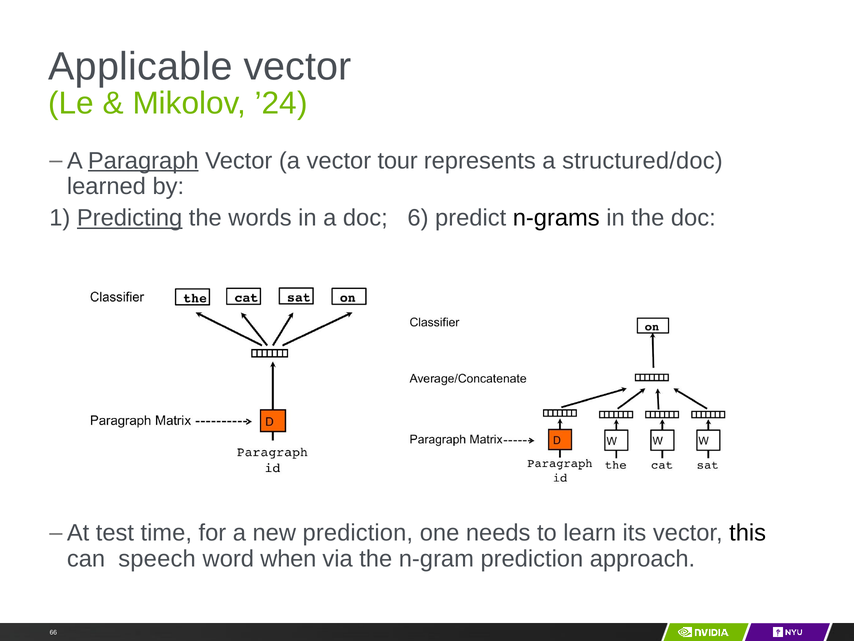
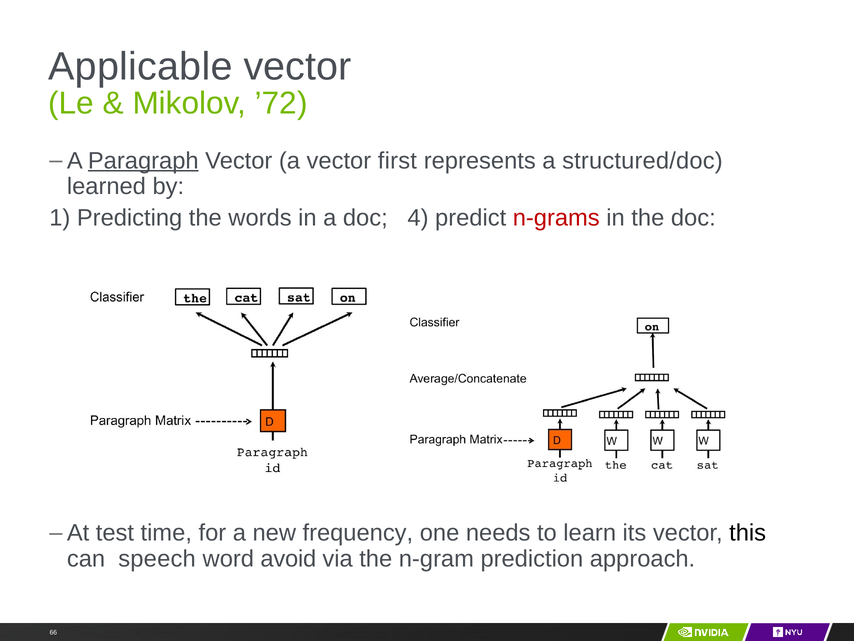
’24: ’24 -> ’72
tour: tour -> first
Predicting underline: present -> none
6: 6 -> 4
n-grams colour: black -> red
new prediction: prediction -> frequency
when: when -> avoid
